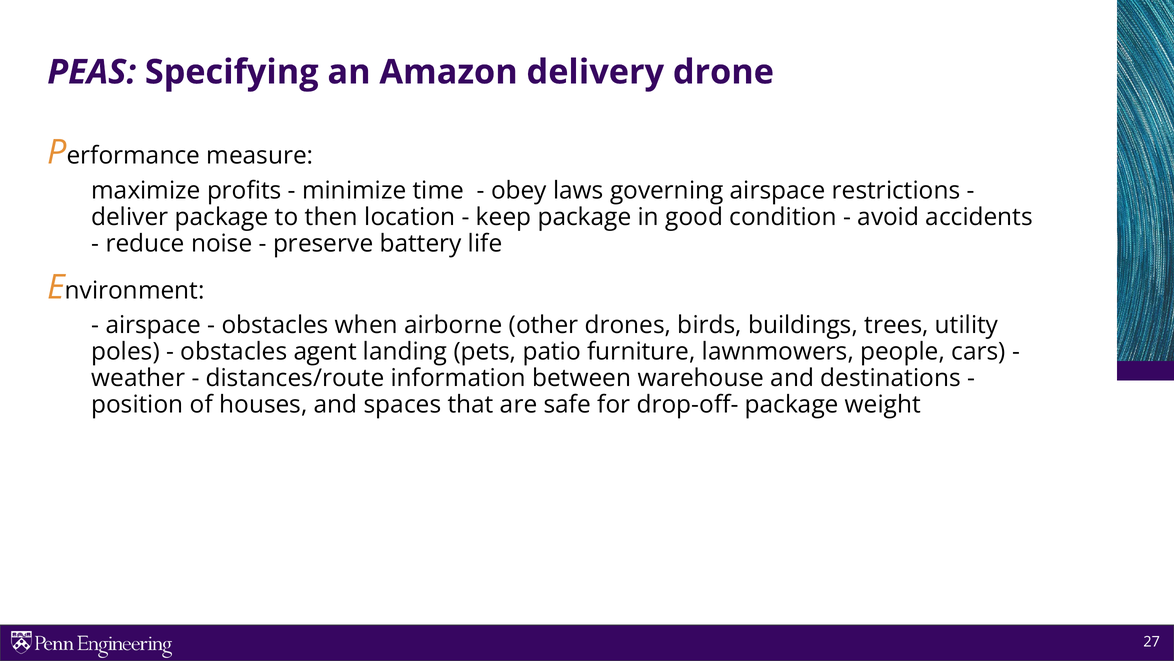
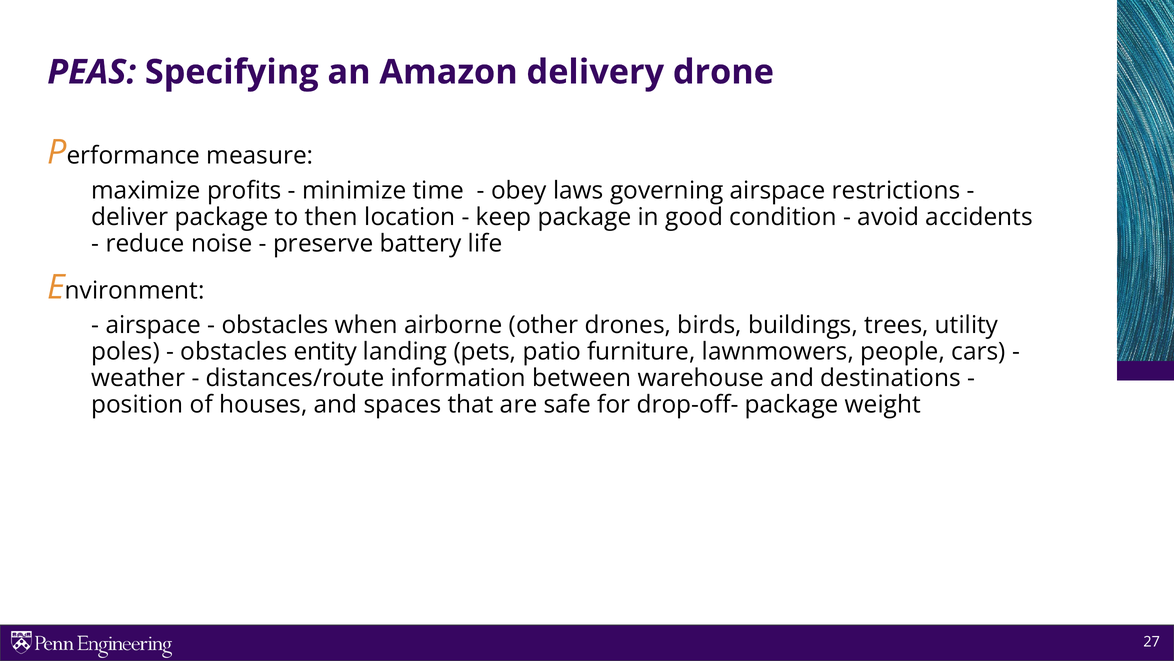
agent: agent -> entity
